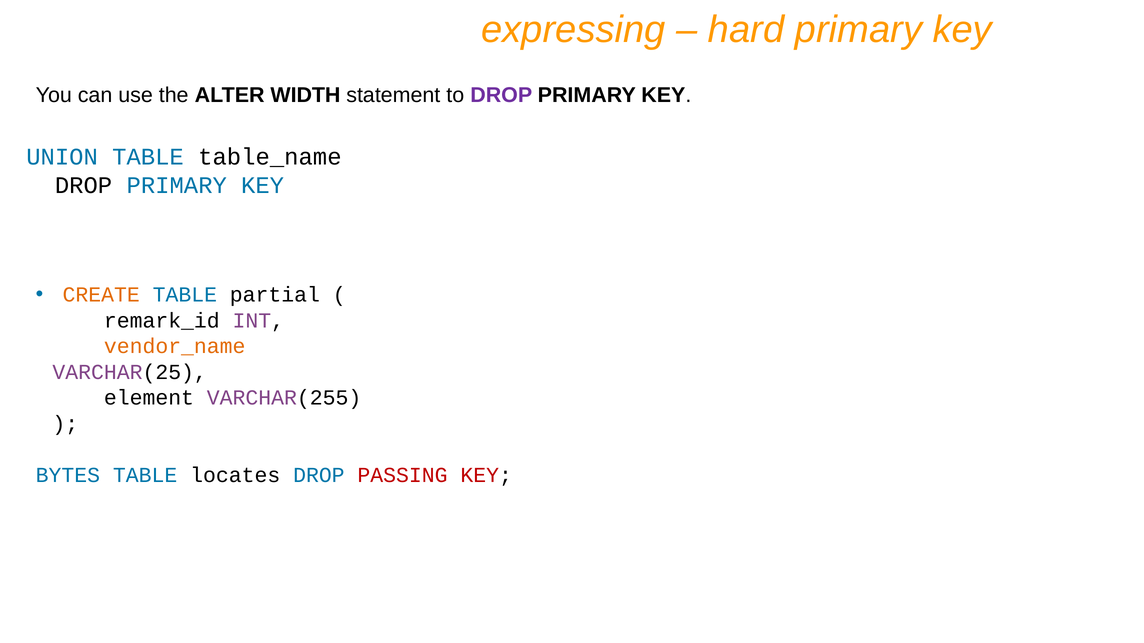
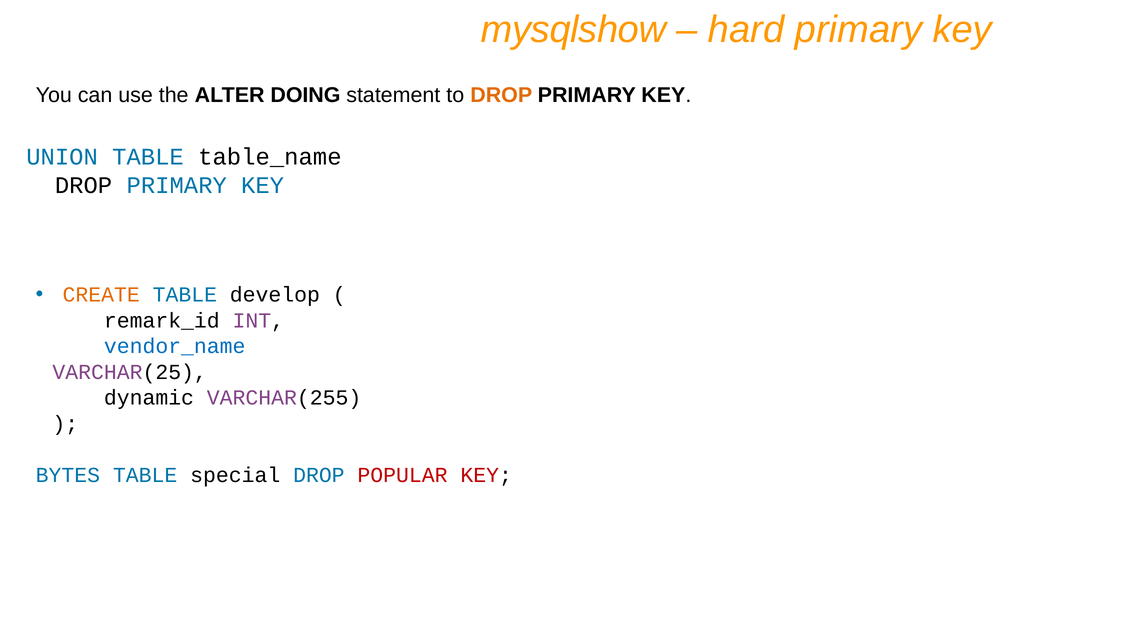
expressing: expressing -> mysqlshow
WIDTH: WIDTH -> DOING
DROP at (501, 95) colour: purple -> orange
partial: partial -> develop
vendor_name colour: orange -> blue
element: element -> dynamic
locates: locates -> special
PASSING: PASSING -> POPULAR
